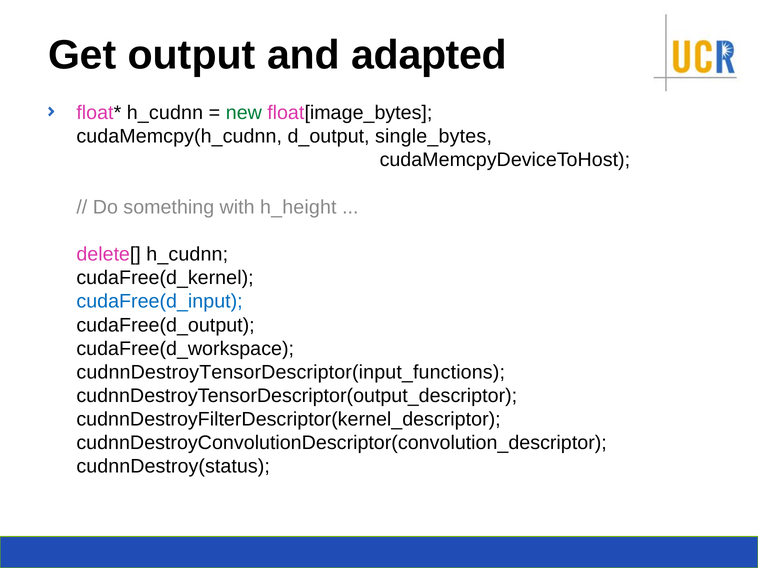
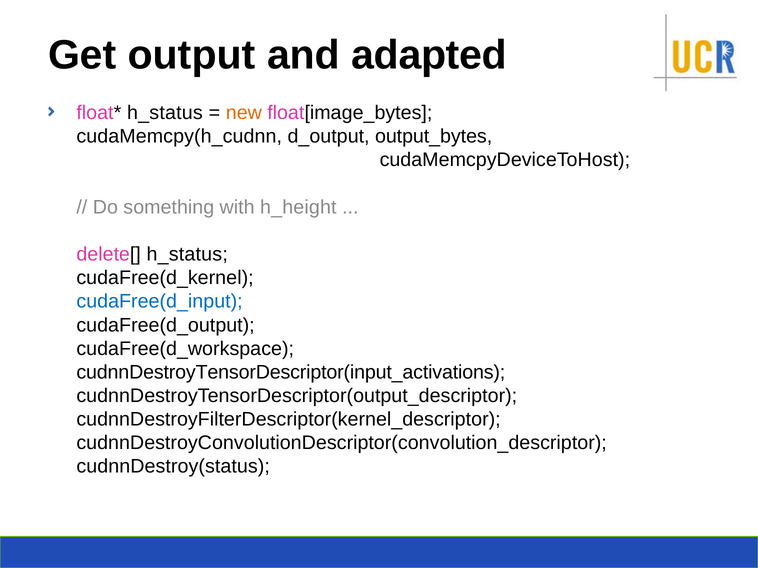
h_cudnn at (165, 113): h_cudnn -> h_status
new colour: green -> orange
single_bytes: single_bytes -> output_bytes
delete[ h_cudnn: h_cudnn -> h_status
cudnnDestroyTensorDescriptor(input_functions: cudnnDestroyTensorDescriptor(input_functions -> cudnnDestroyTensorDescriptor(input_activations
